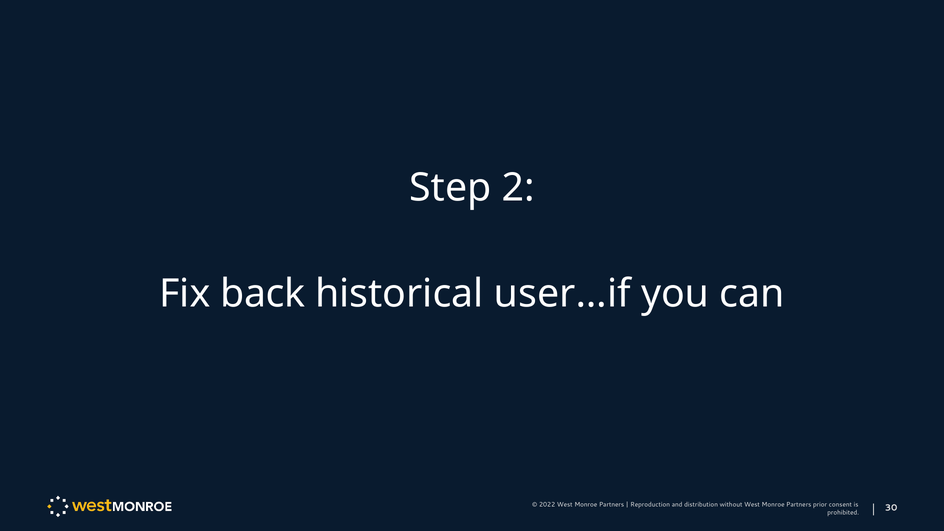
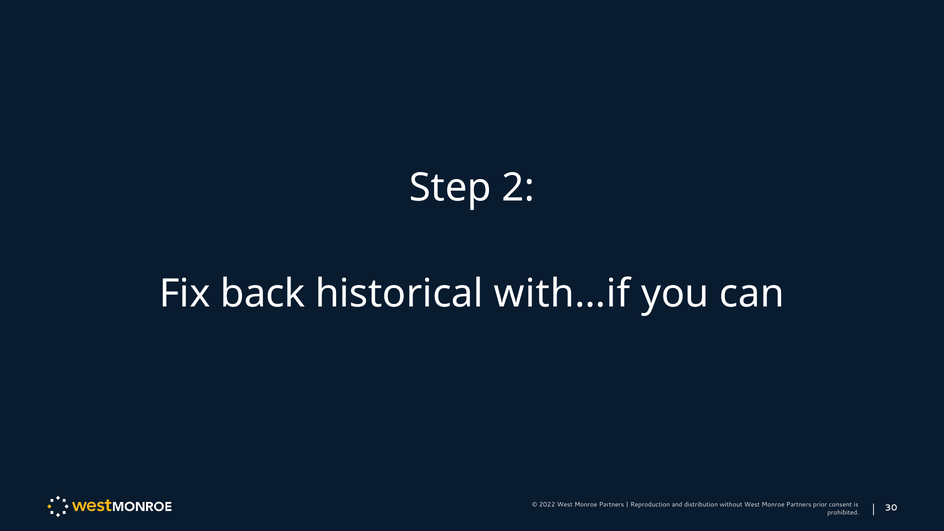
user…if: user…if -> with…if
